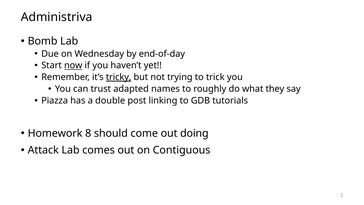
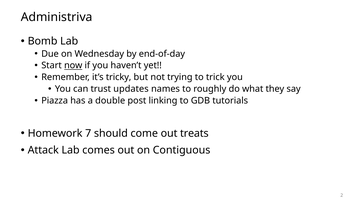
tricky underline: present -> none
adapted: adapted -> updates
8: 8 -> 7
doing: doing -> treats
